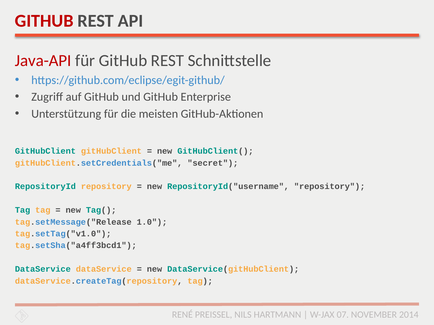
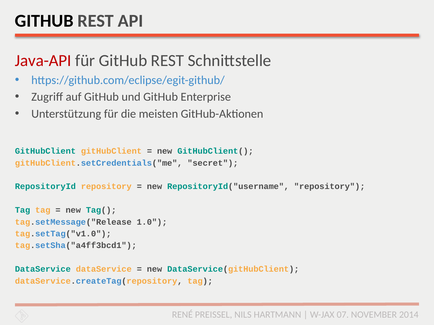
GITHUB at (44, 21) colour: red -> black
